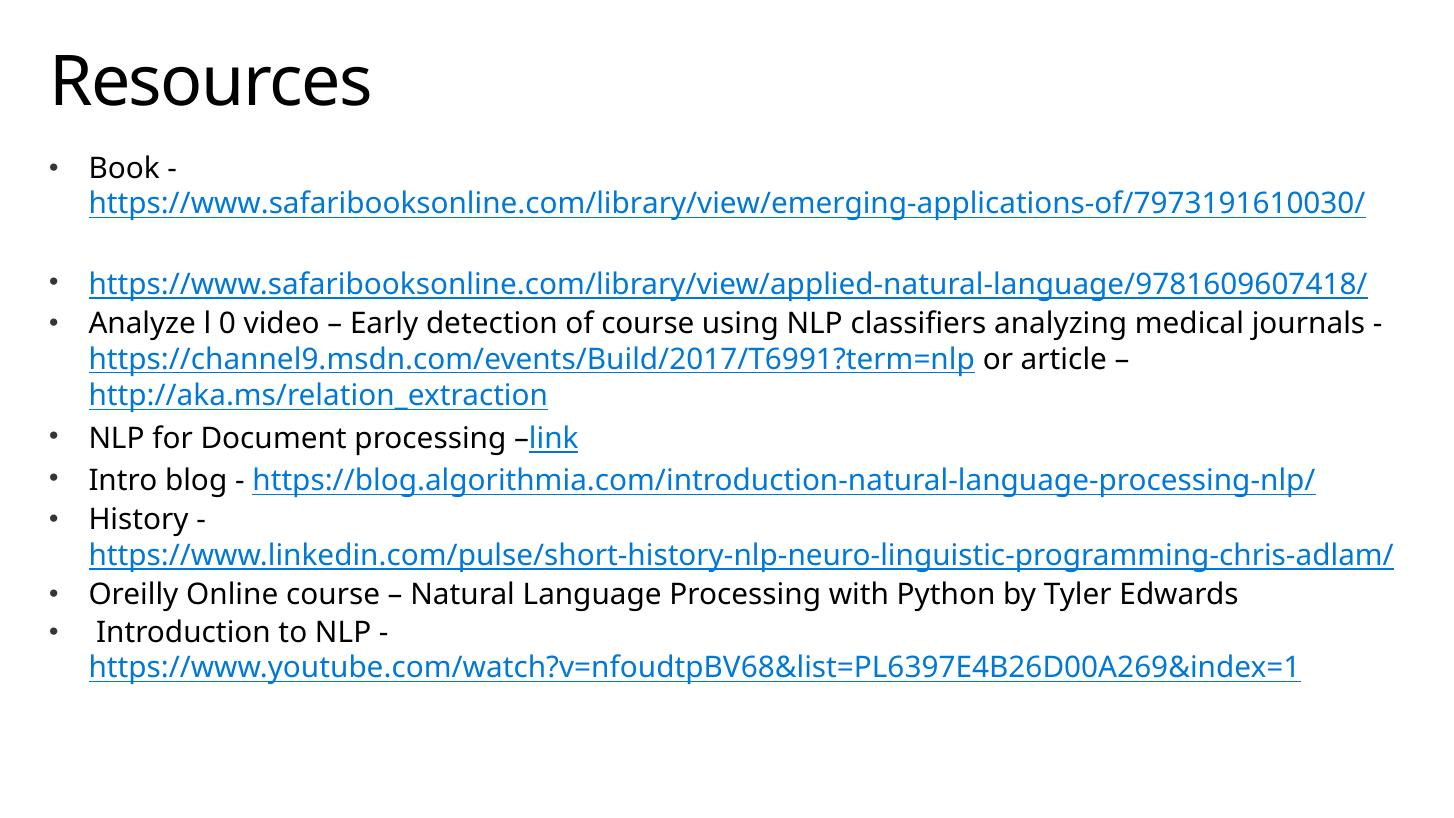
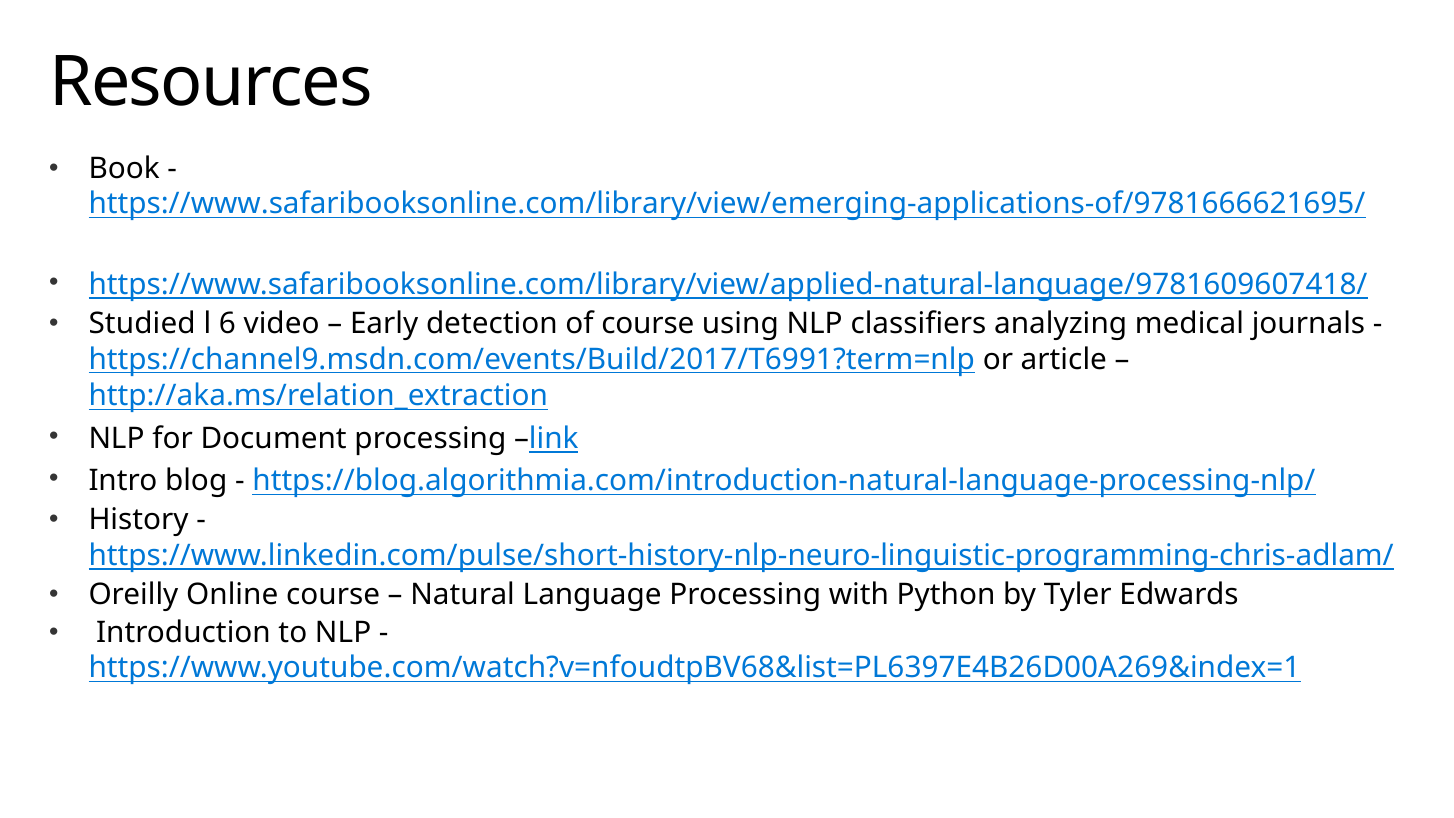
https://www.safaribooksonline.com/library/view/emerging-applications-of/7973191610030/: https://www.safaribooksonline.com/library/view/emerging-applications-of/7973191610030/ -> https://www.safaribooksonline.com/library/view/emerging-applications-of/9781666621695/
Analyze: Analyze -> Studied
0: 0 -> 6
